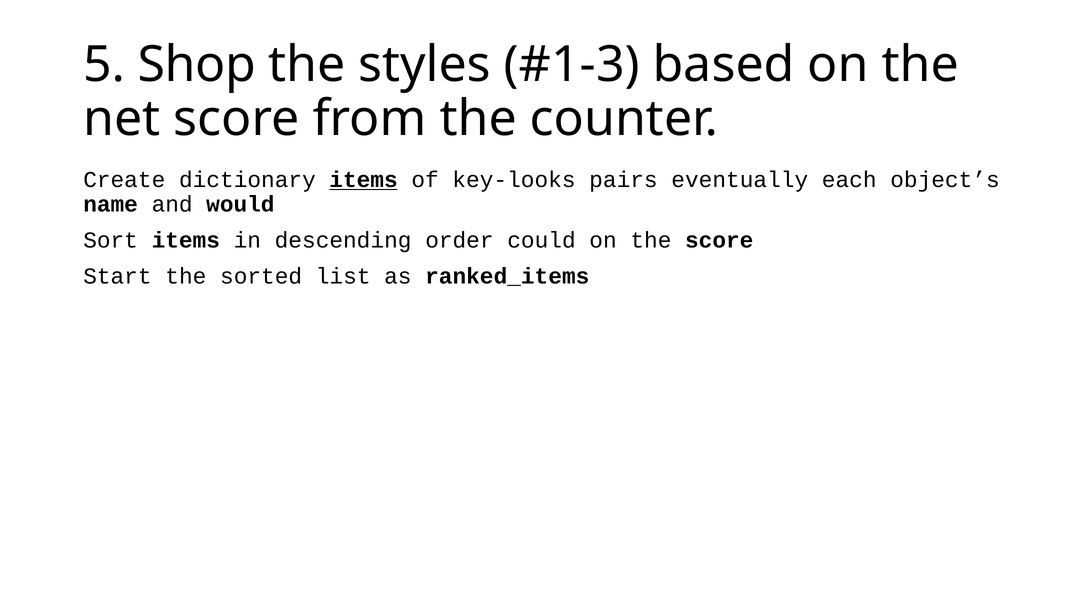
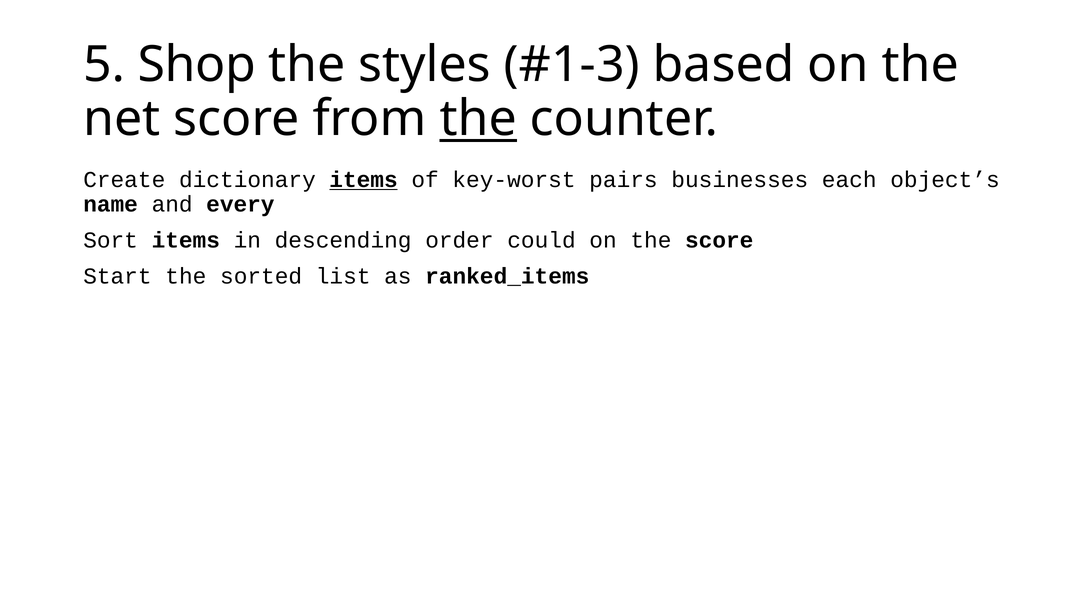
the at (478, 119) underline: none -> present
key-looks: key-looks -> key-worst
eventually: eventually -> businesses
would: would -> every
